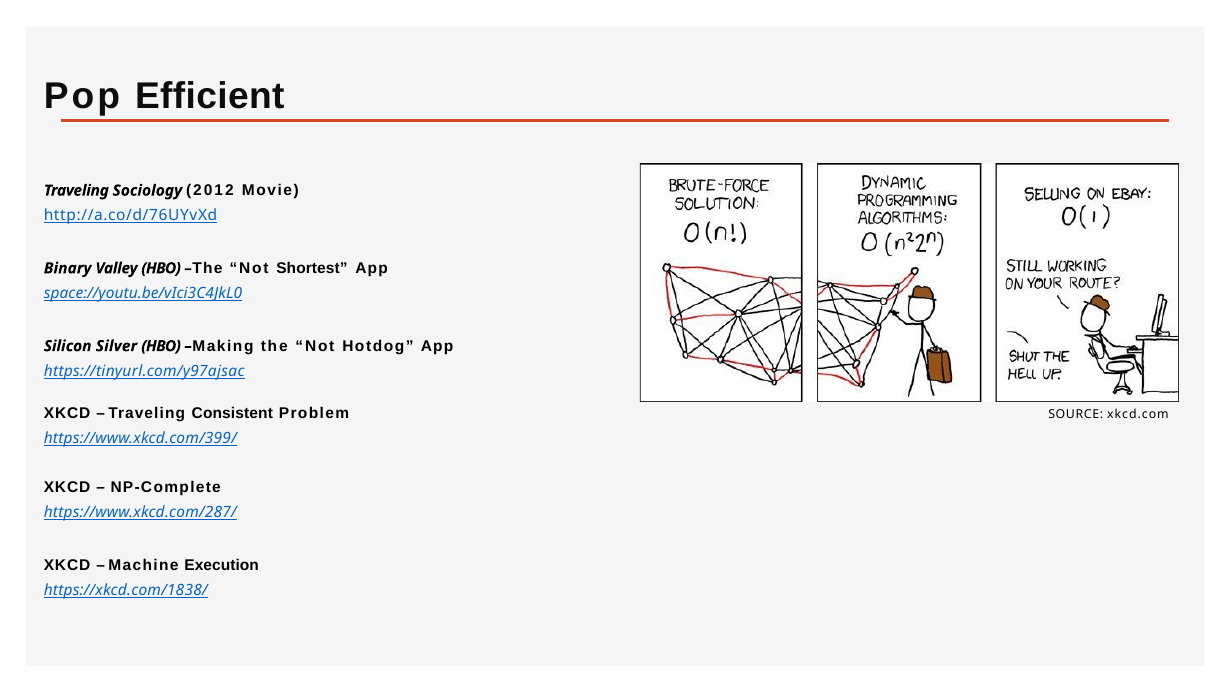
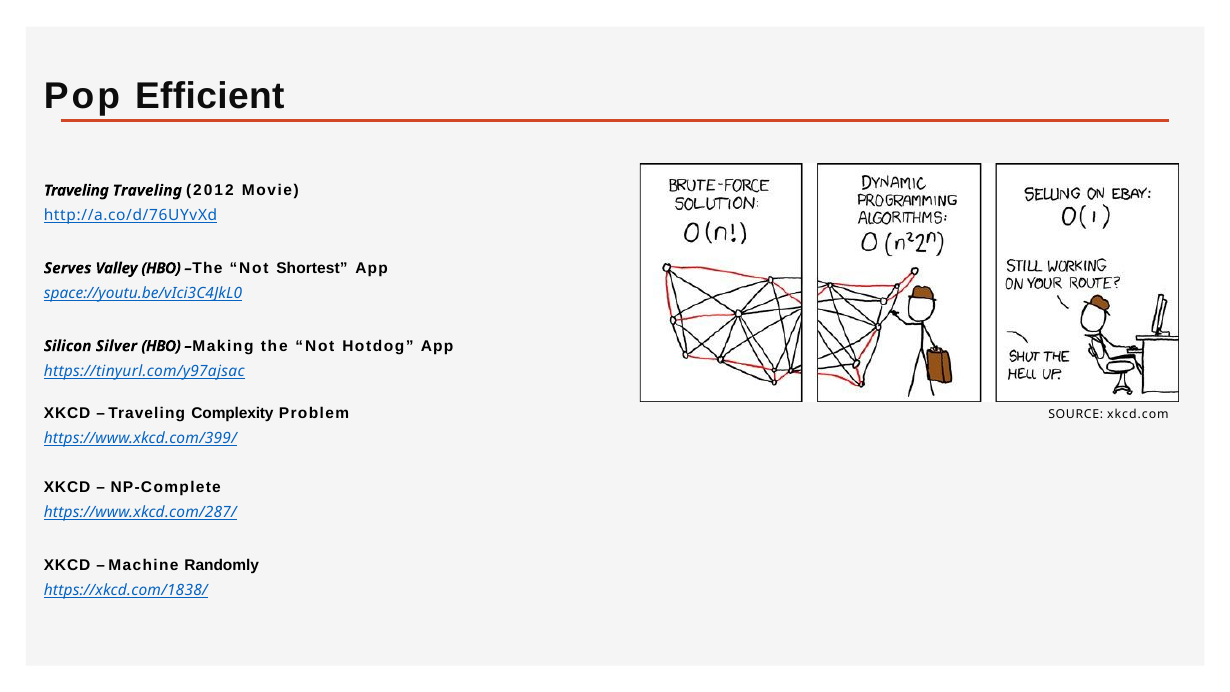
Traveling Sociology: Sociology -> Traveling
Binary: Binary -> Serves
Consistent: Consistent -> Complexity
Execution: Execution -> Randomly
